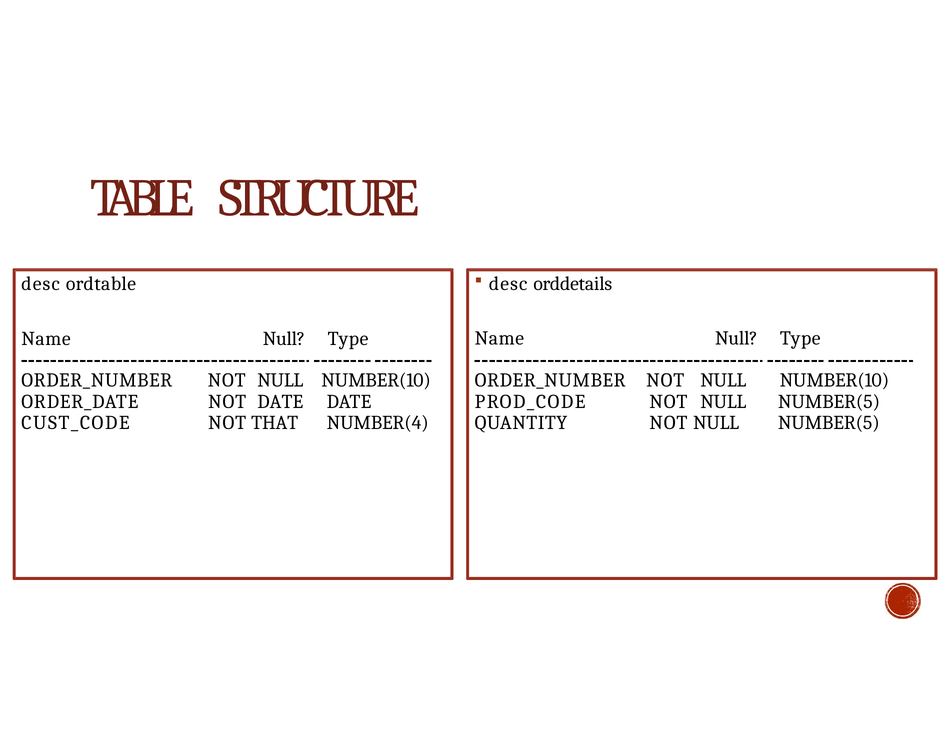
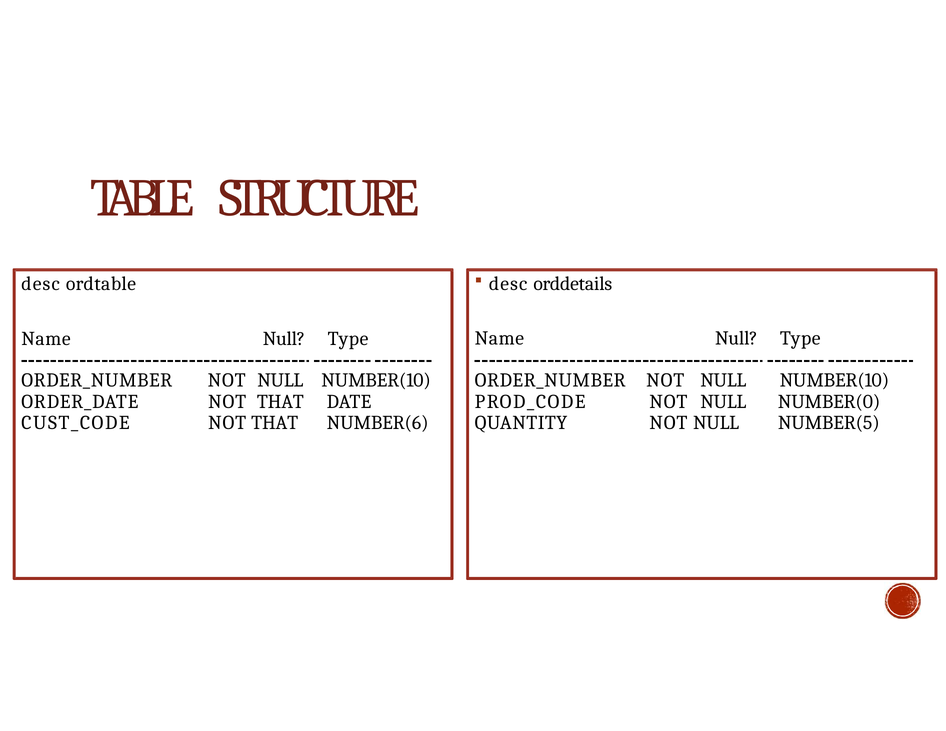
DATE at (280, 402): DATE -> THAT
NUMBER(5 at (829, 402): NUMBER(5 -> NUMBER(0
NUMBER(4: NUMBER(4 -> NUMBER(6
